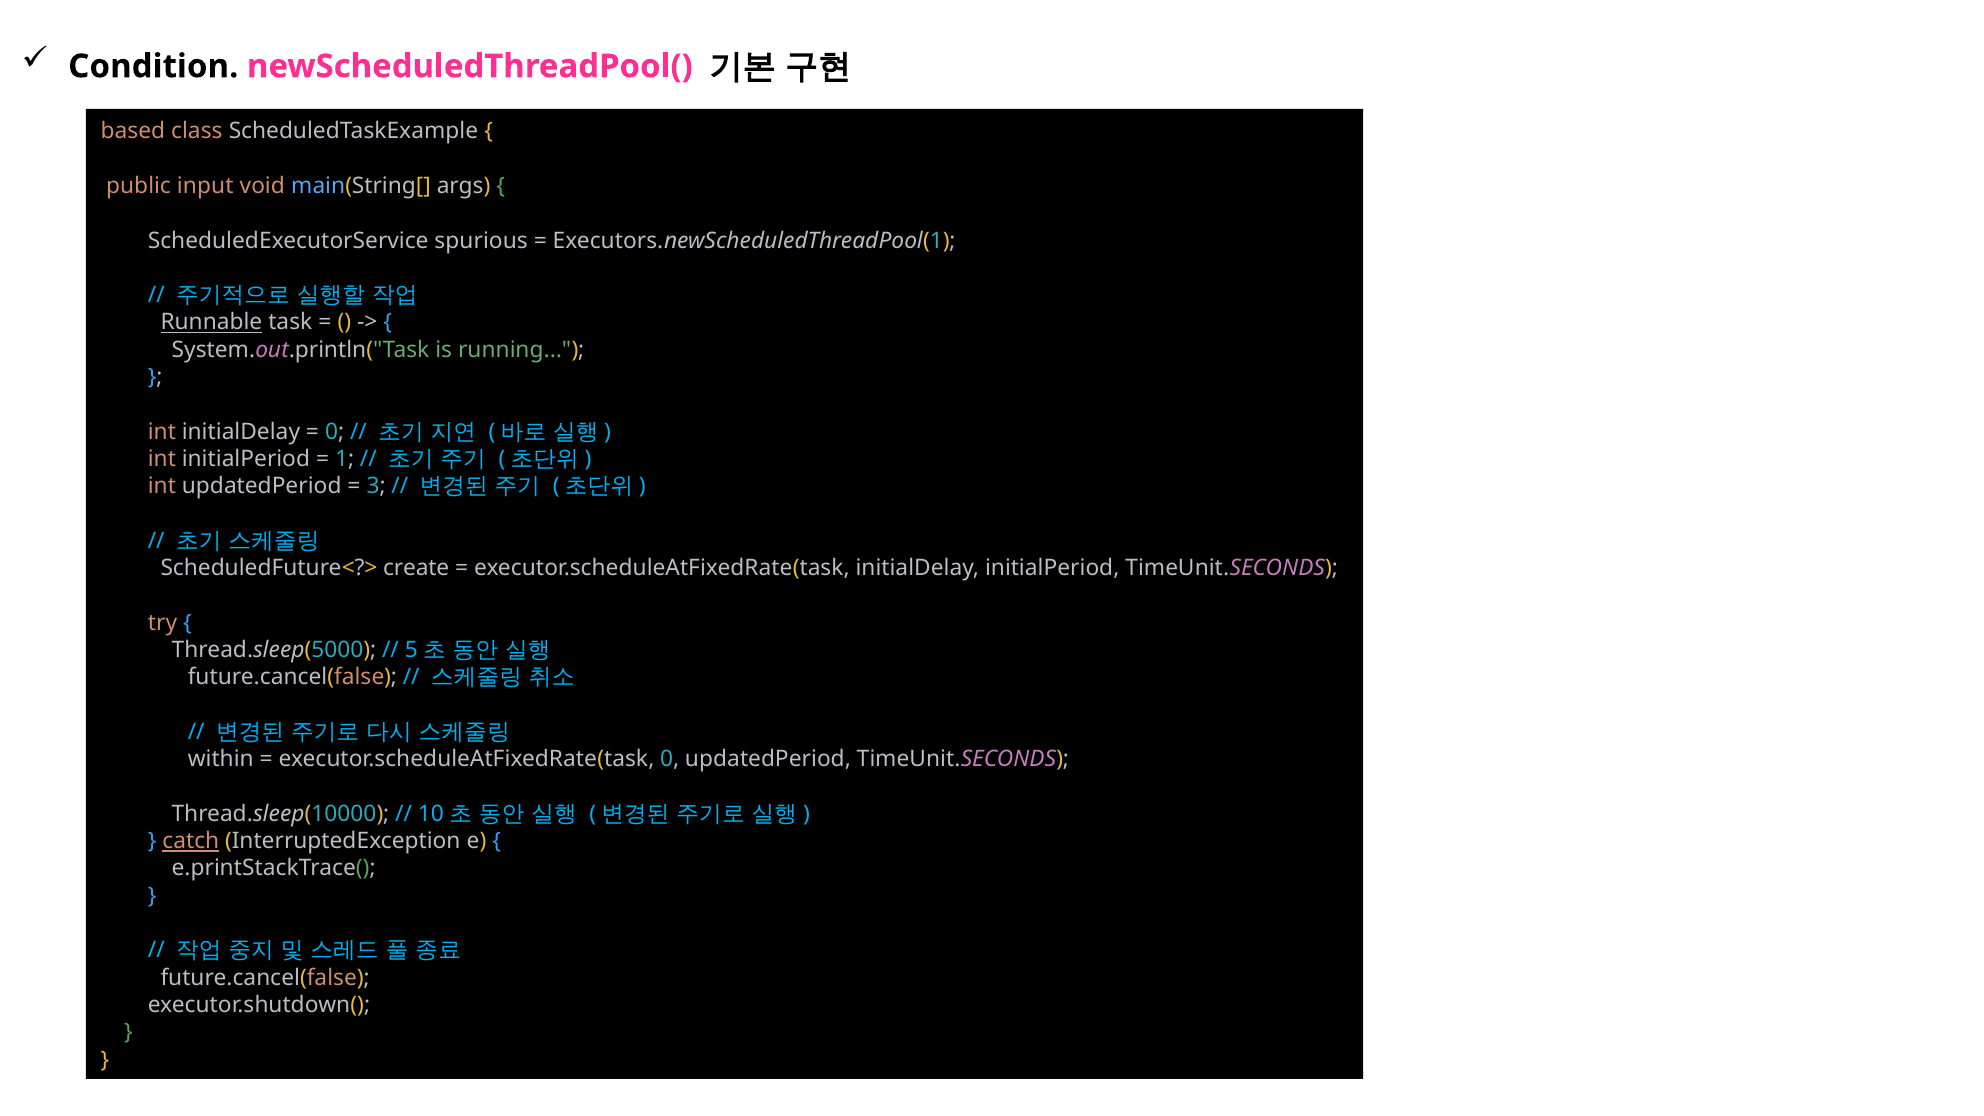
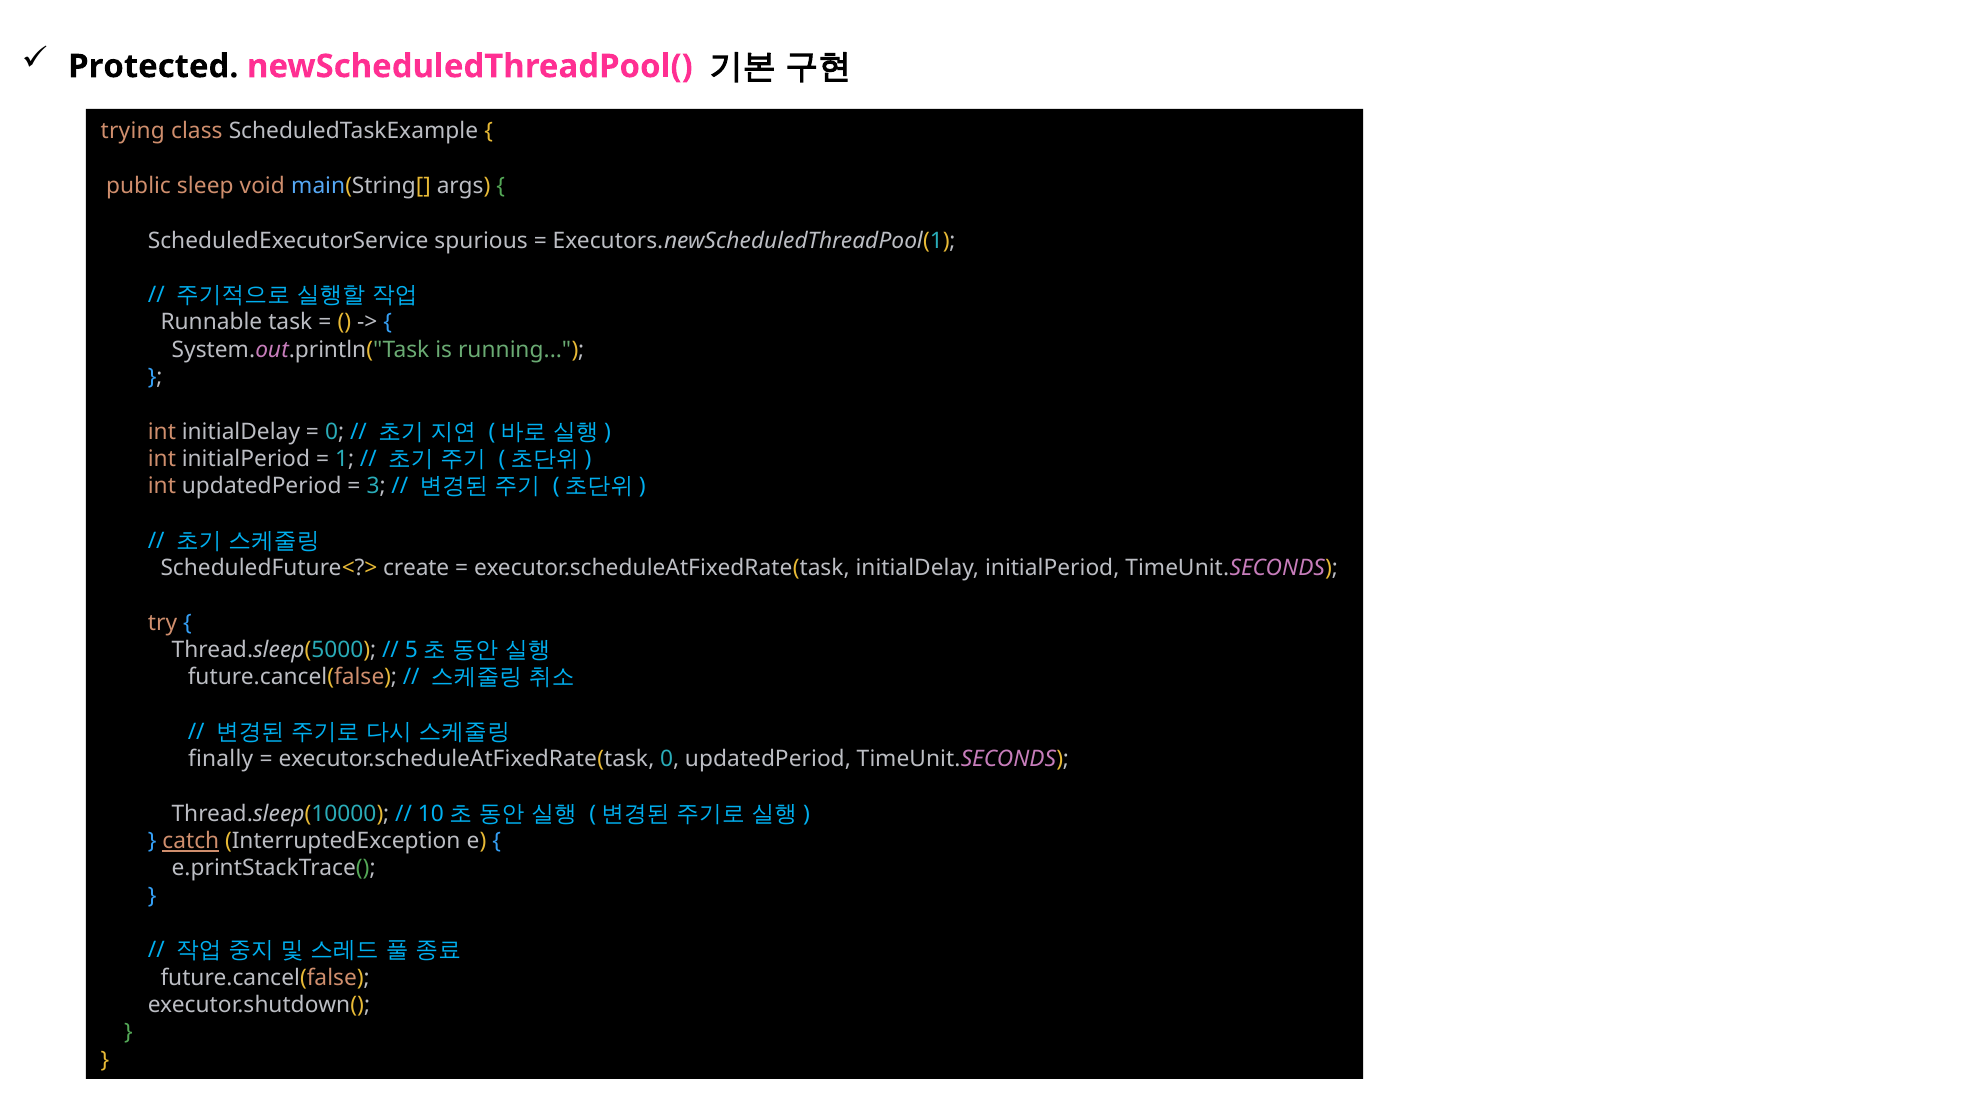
Condition: Condition -> Protected
based: based -> trying
input: input -> sleep
Runnable underline: present -> none
within: within -> finally
